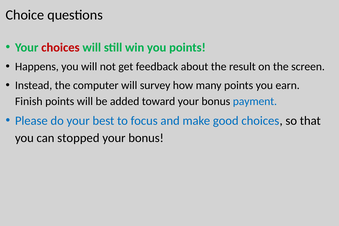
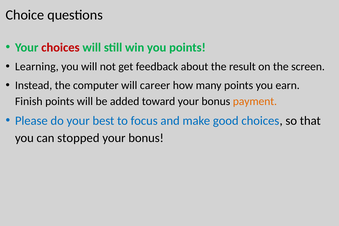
Happens: Happens -> Learning
survey: survey -> career
payment colour: blue -> orange
